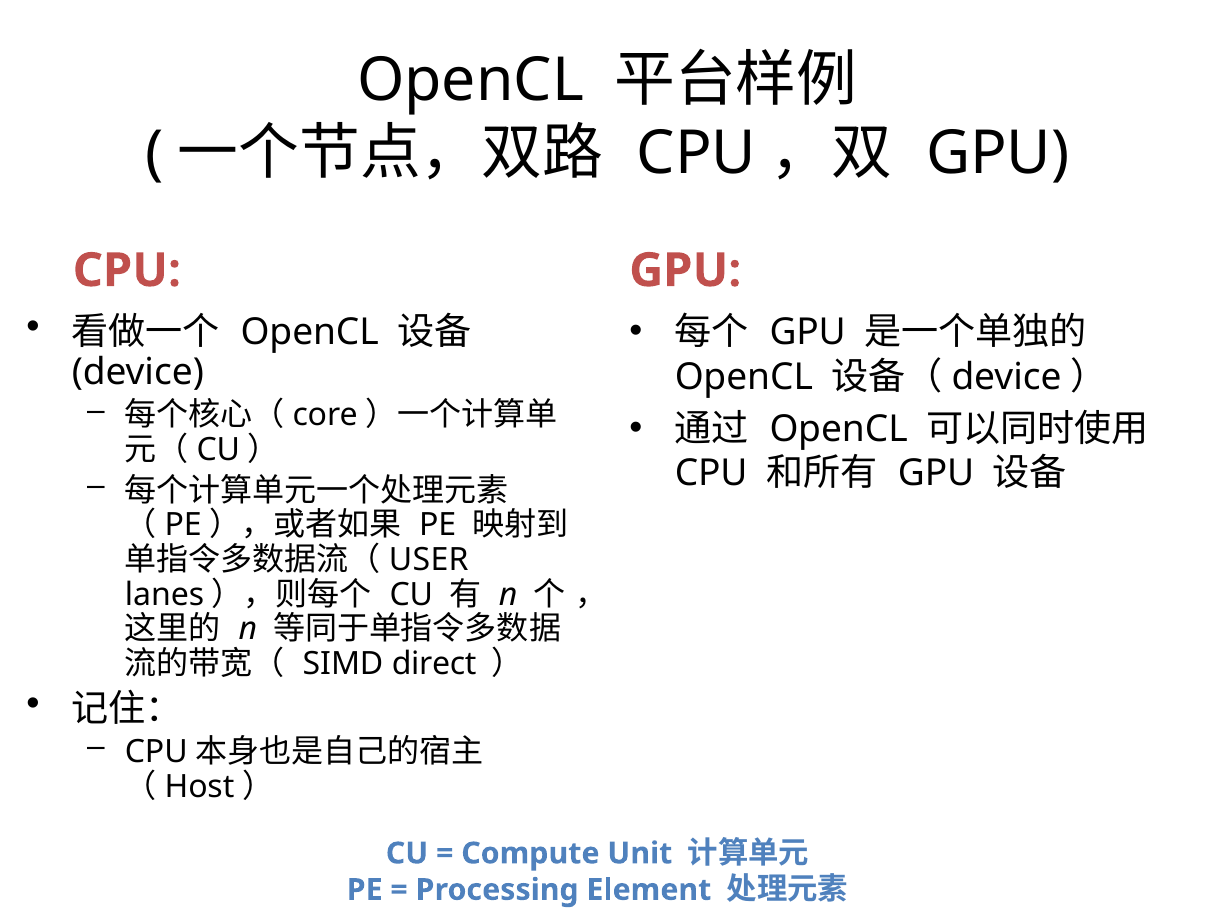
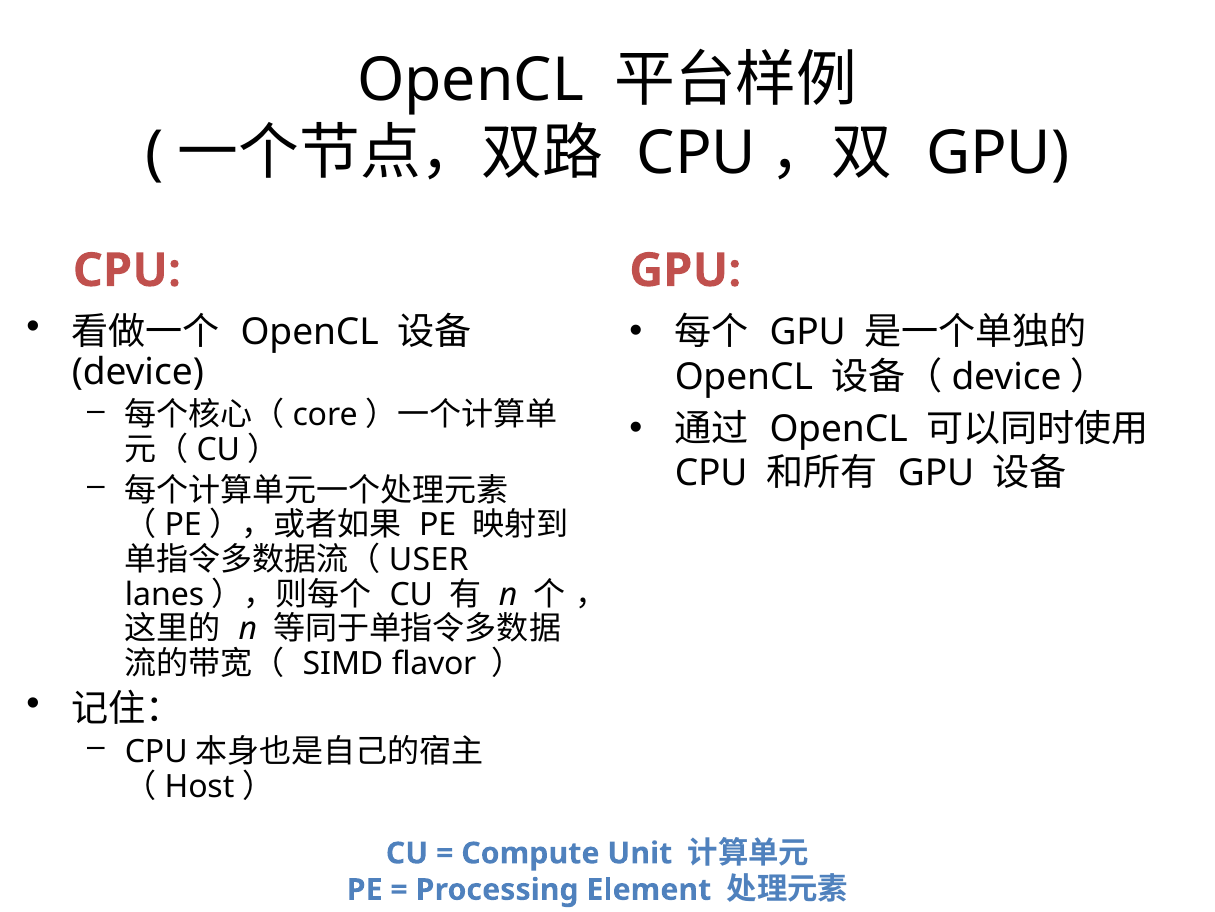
direct: direct -> flavor
